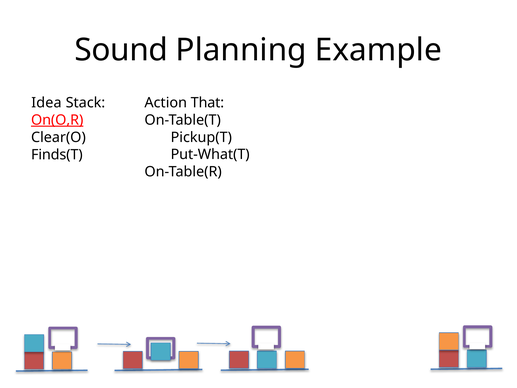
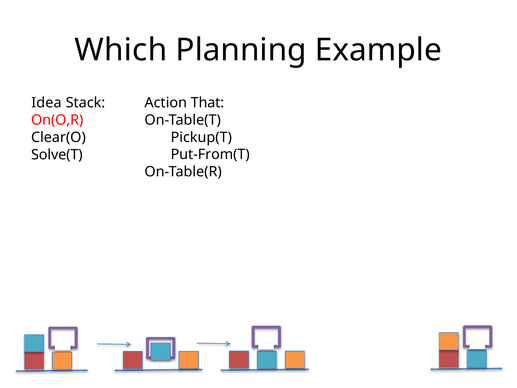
Sound: Sound -> Which
On(O,R underline: present -> none
Finds(T: Finds(T -> Solve(T
Put-What(T: Put-What(T -> Put-From(T
